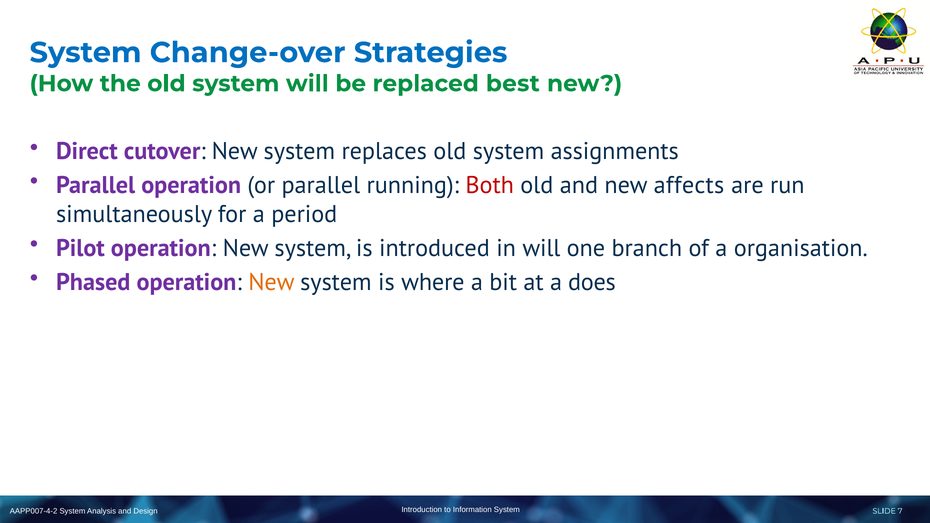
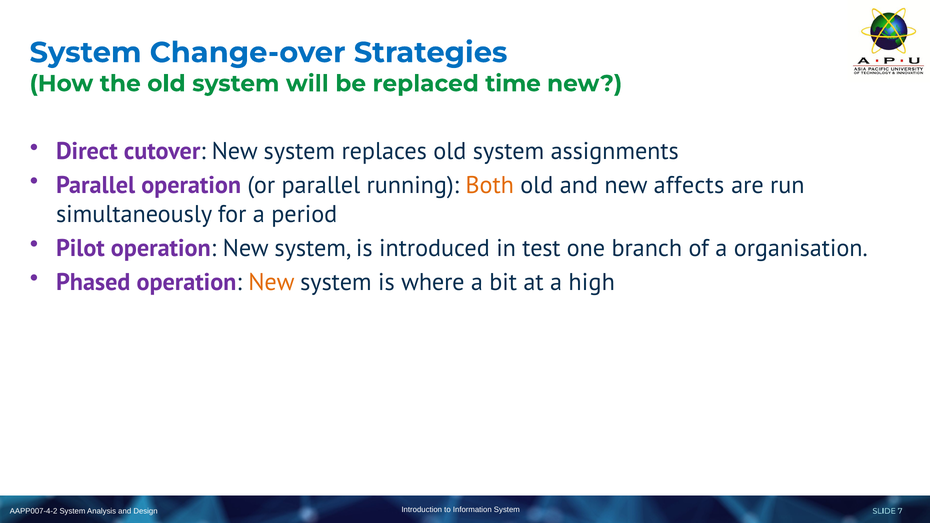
best: best -> time
Both colour: red -> orange
in will: will -> test
does: does -> high
